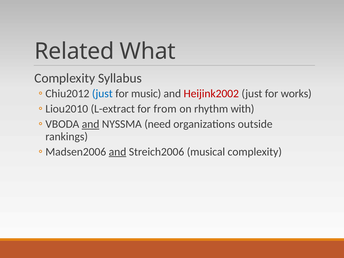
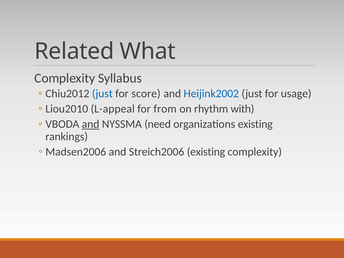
music: music -> score
Heijink2002 colour: red -> blue
works: works -> usage
L-extract: L-extract -> L-appeal
organizations outside: outside -> existing
and at (118, 152) underline: present -> none
Streich2006 musical: musical -> existing
